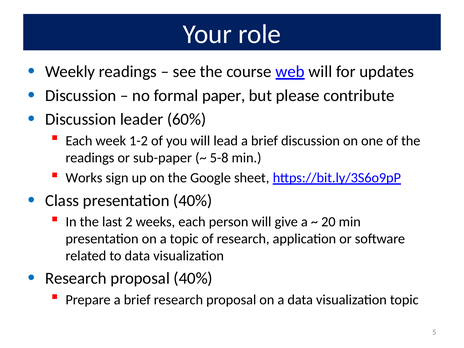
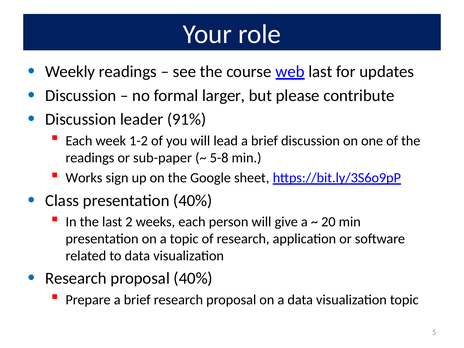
web will: will -> last
paper: paper -> larger
60%: 60% -> 91%
